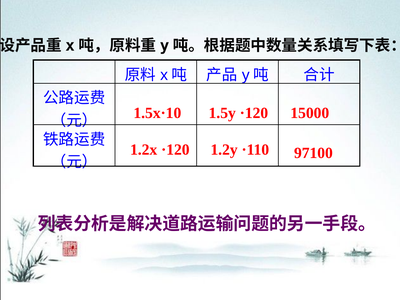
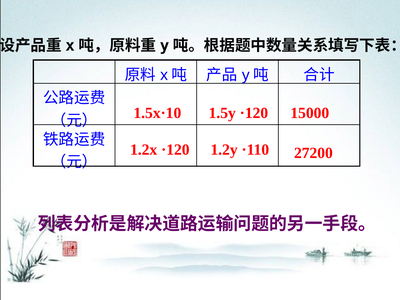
97100: 97100 -> 27200
